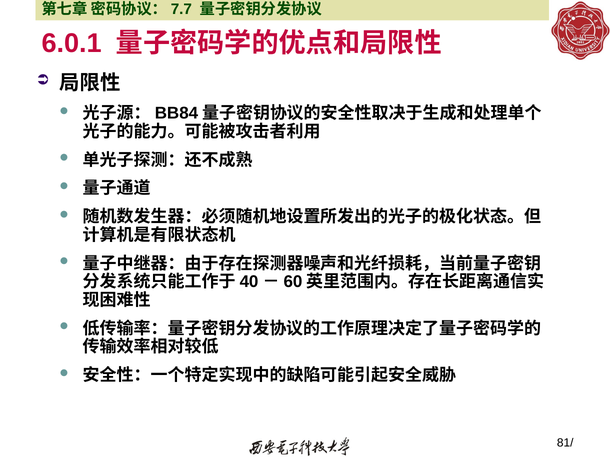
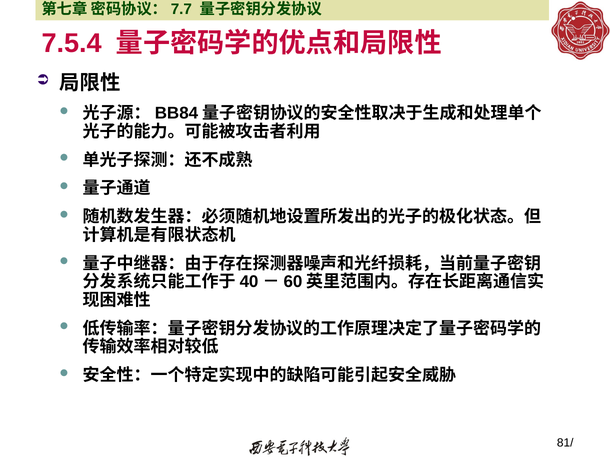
6.0.1: 6.0.1 -> 7.5.4
